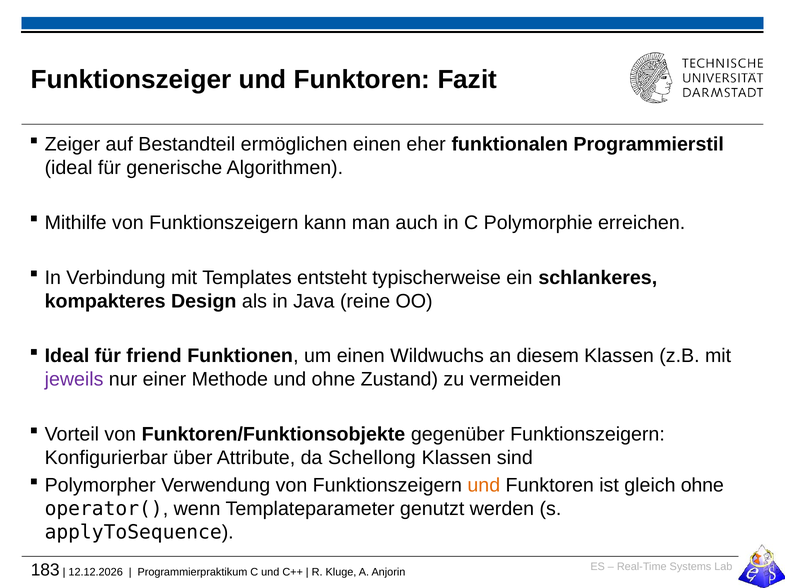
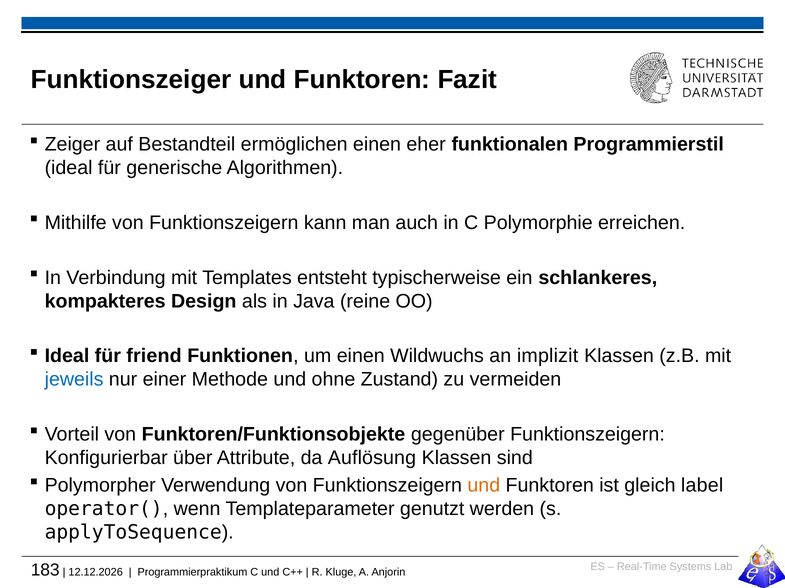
diesem: diesem -> implizit
jeweils colour: purple -> blue
Schellong: Schellong -> Auflösung
gleich ohne: ohne -> label
